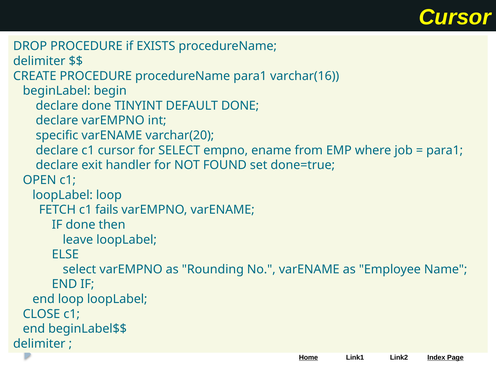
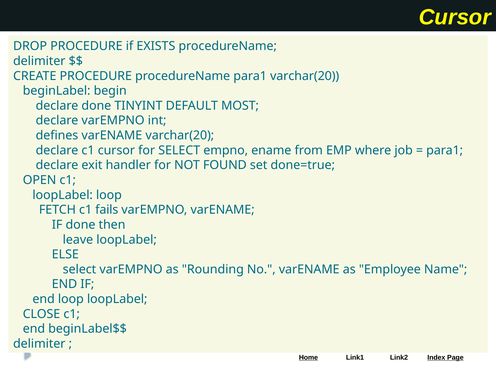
para1 varchar(16: varchar(16 -> varchar(20
DEFAULT DONE: DONE -> MOST
specific: specific -> defines
